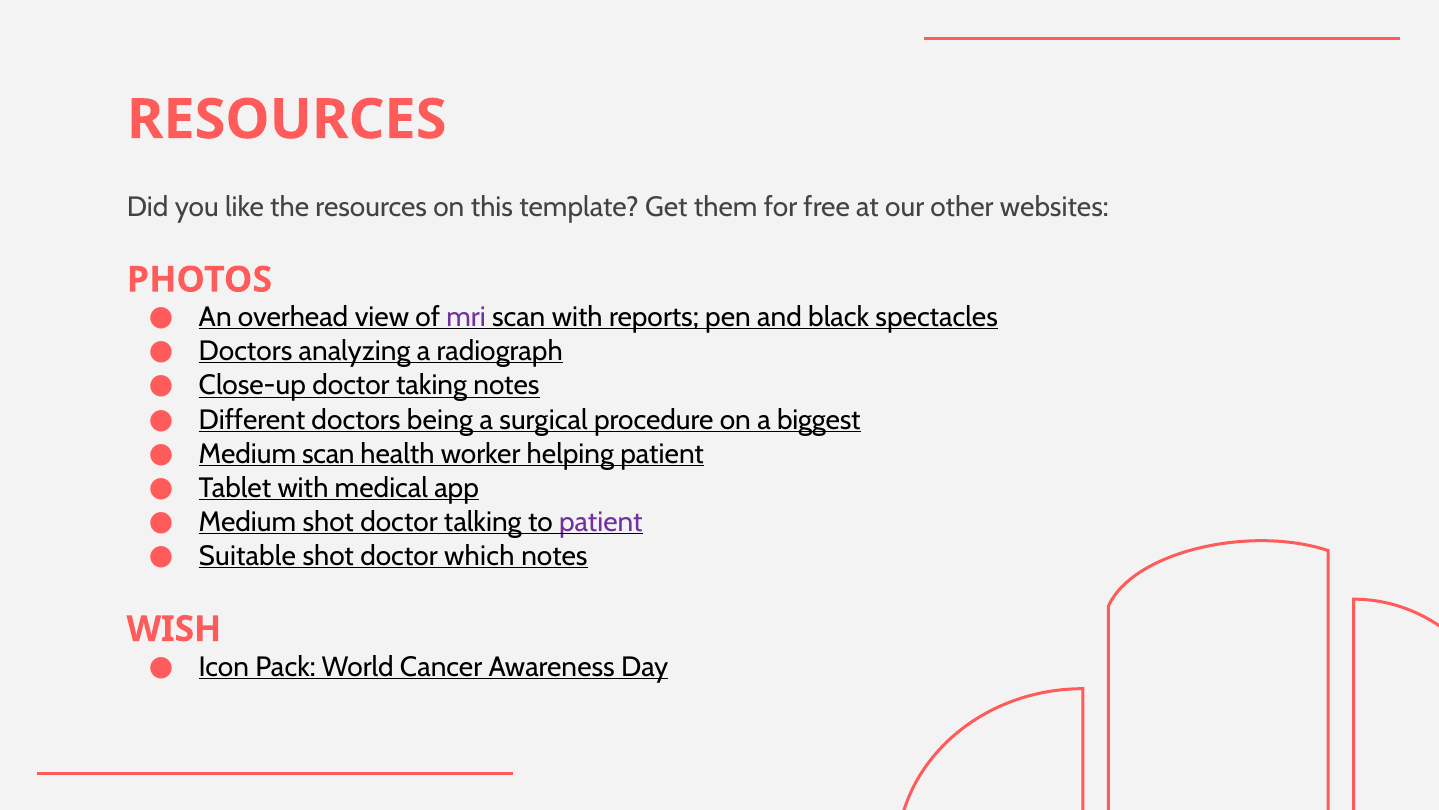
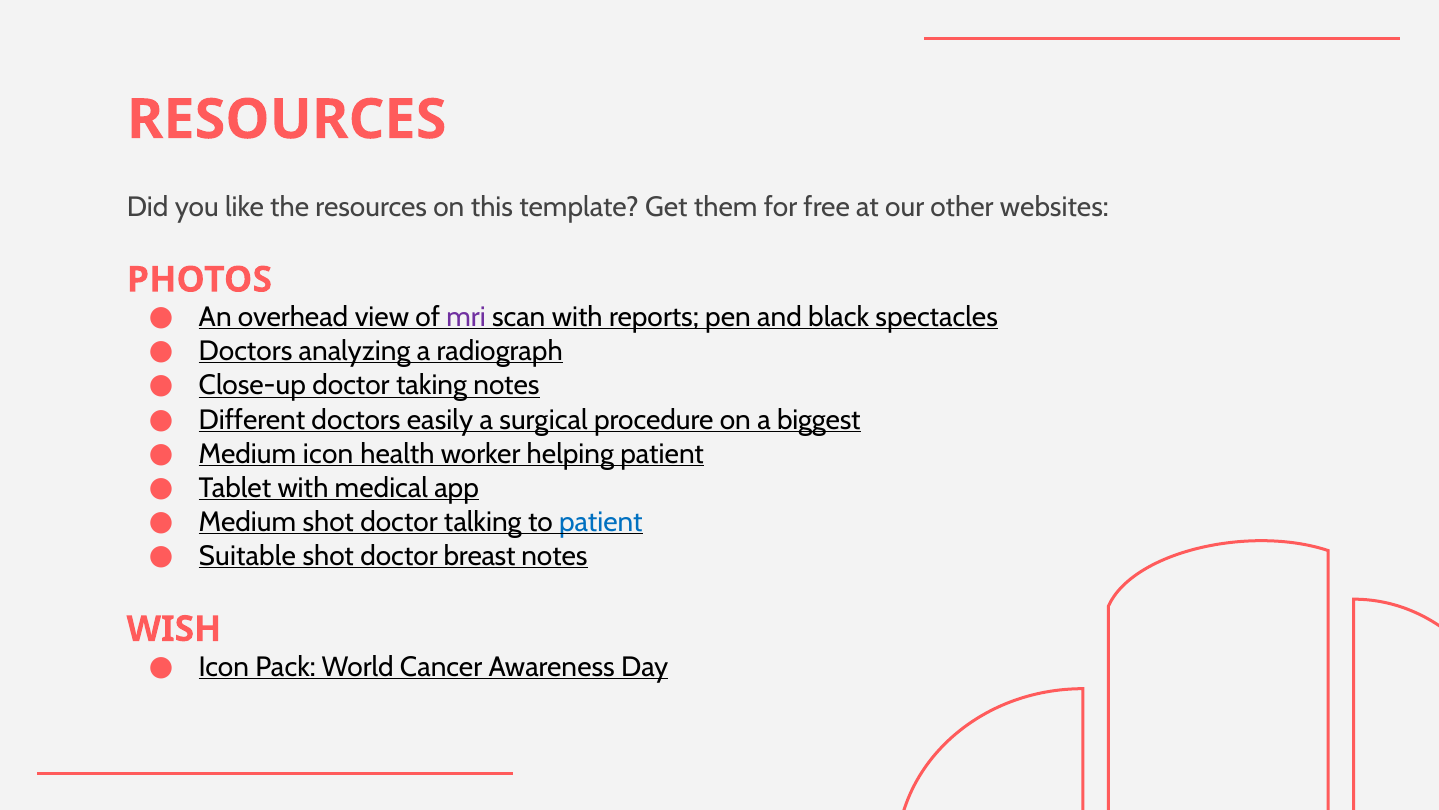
being: being -> easily
Medium scan: scan -> icon
patient at (601, 522) colour: purple -> blue
which: which -> breast
